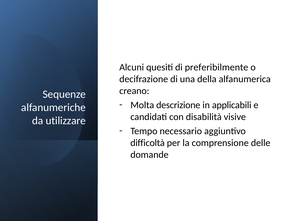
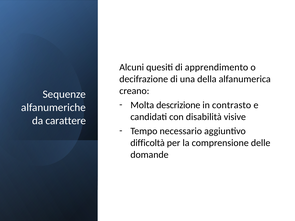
preferibilmente: preferibilmente -> apprendimento
applicabili: applicabili -> contrasto
utilizzare: utilizzare -> carattere
